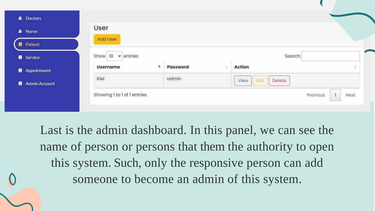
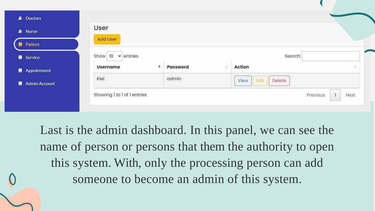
Such: Such -> With
responsive: responsive -> processing
